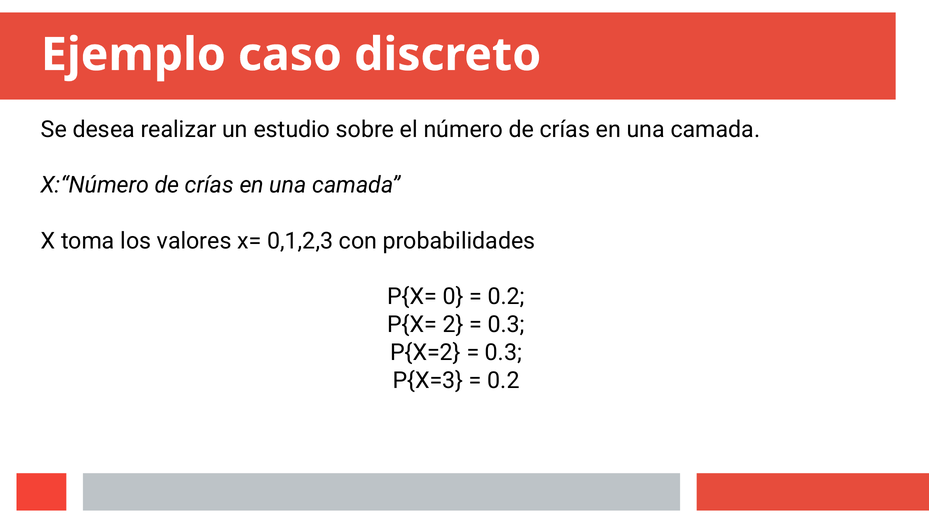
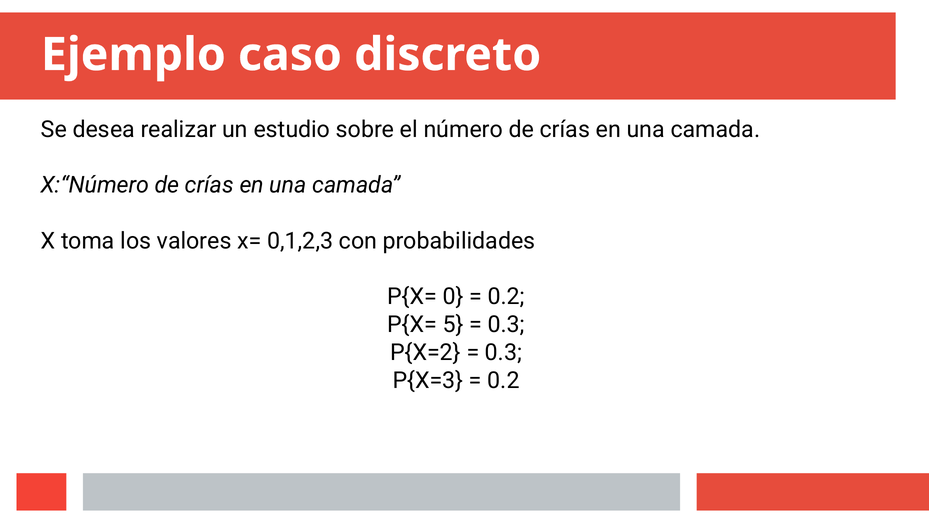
2: 2 -> 5
